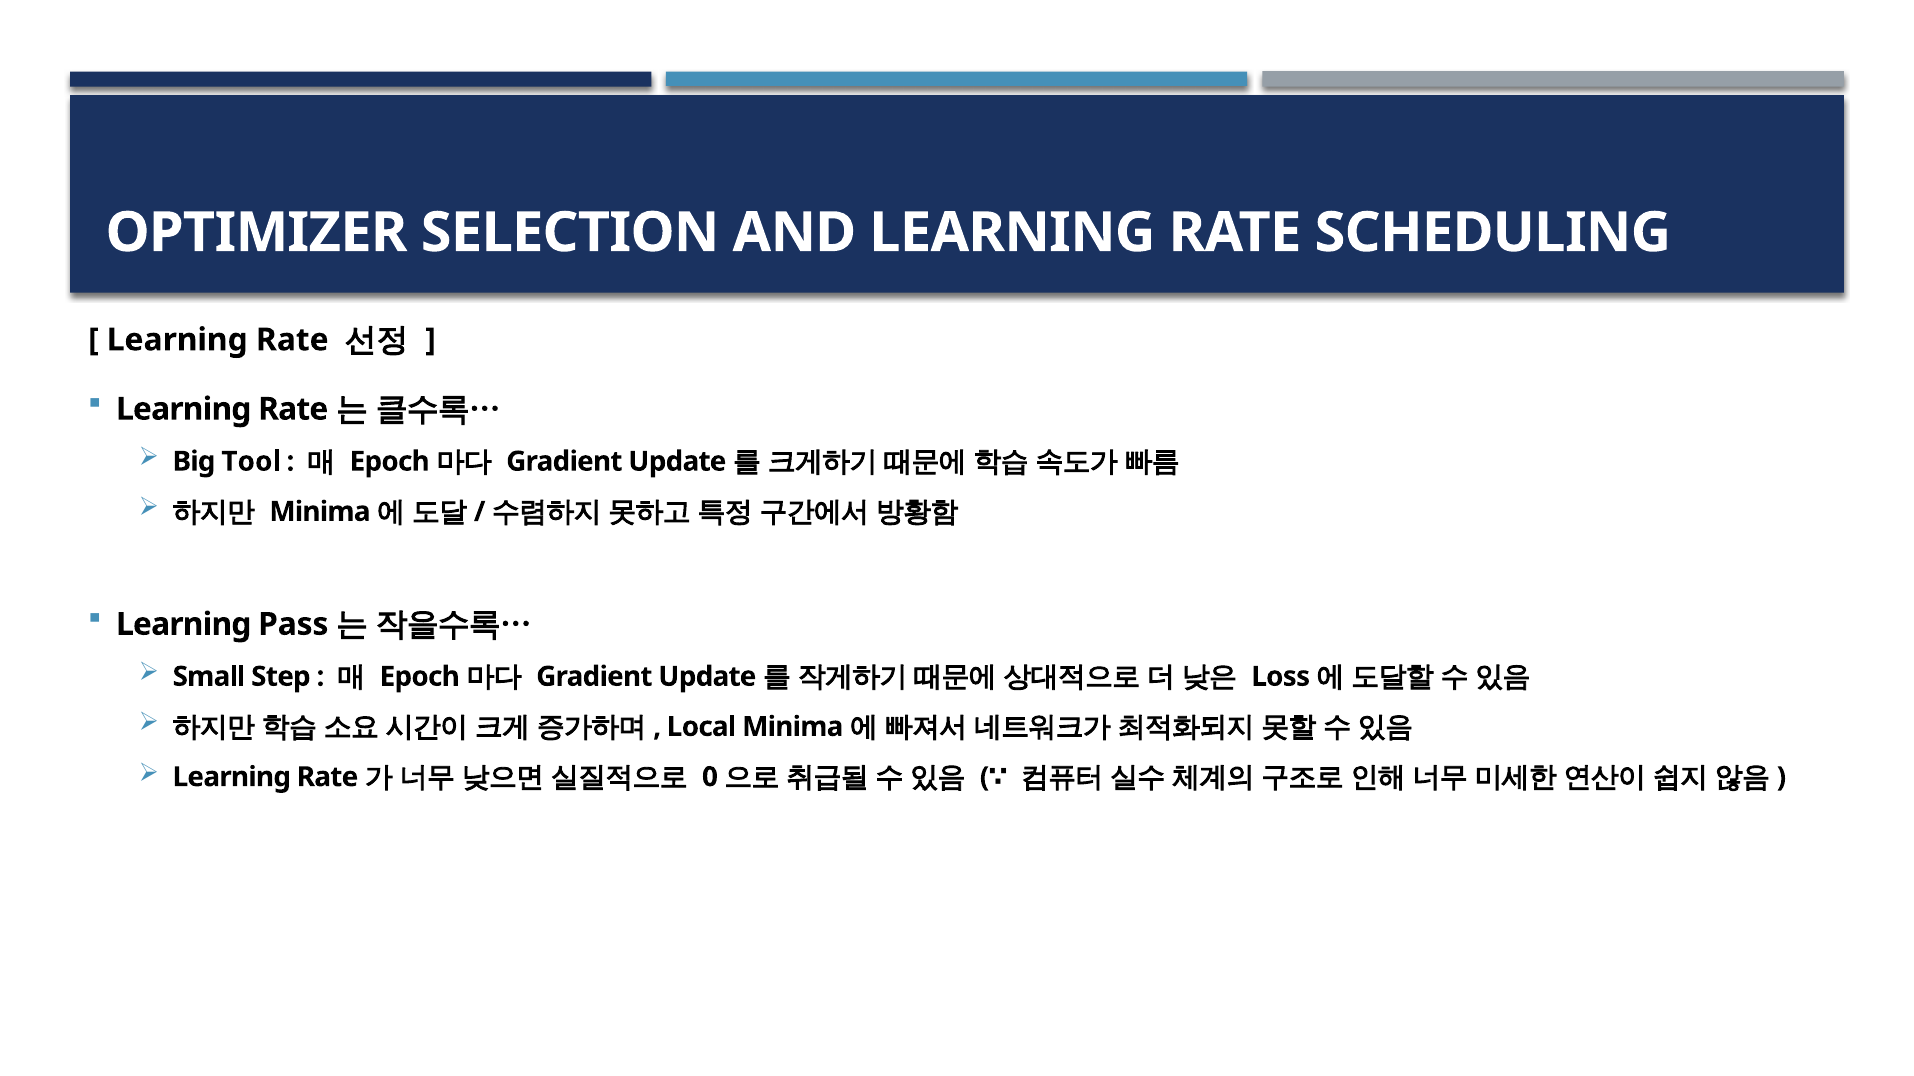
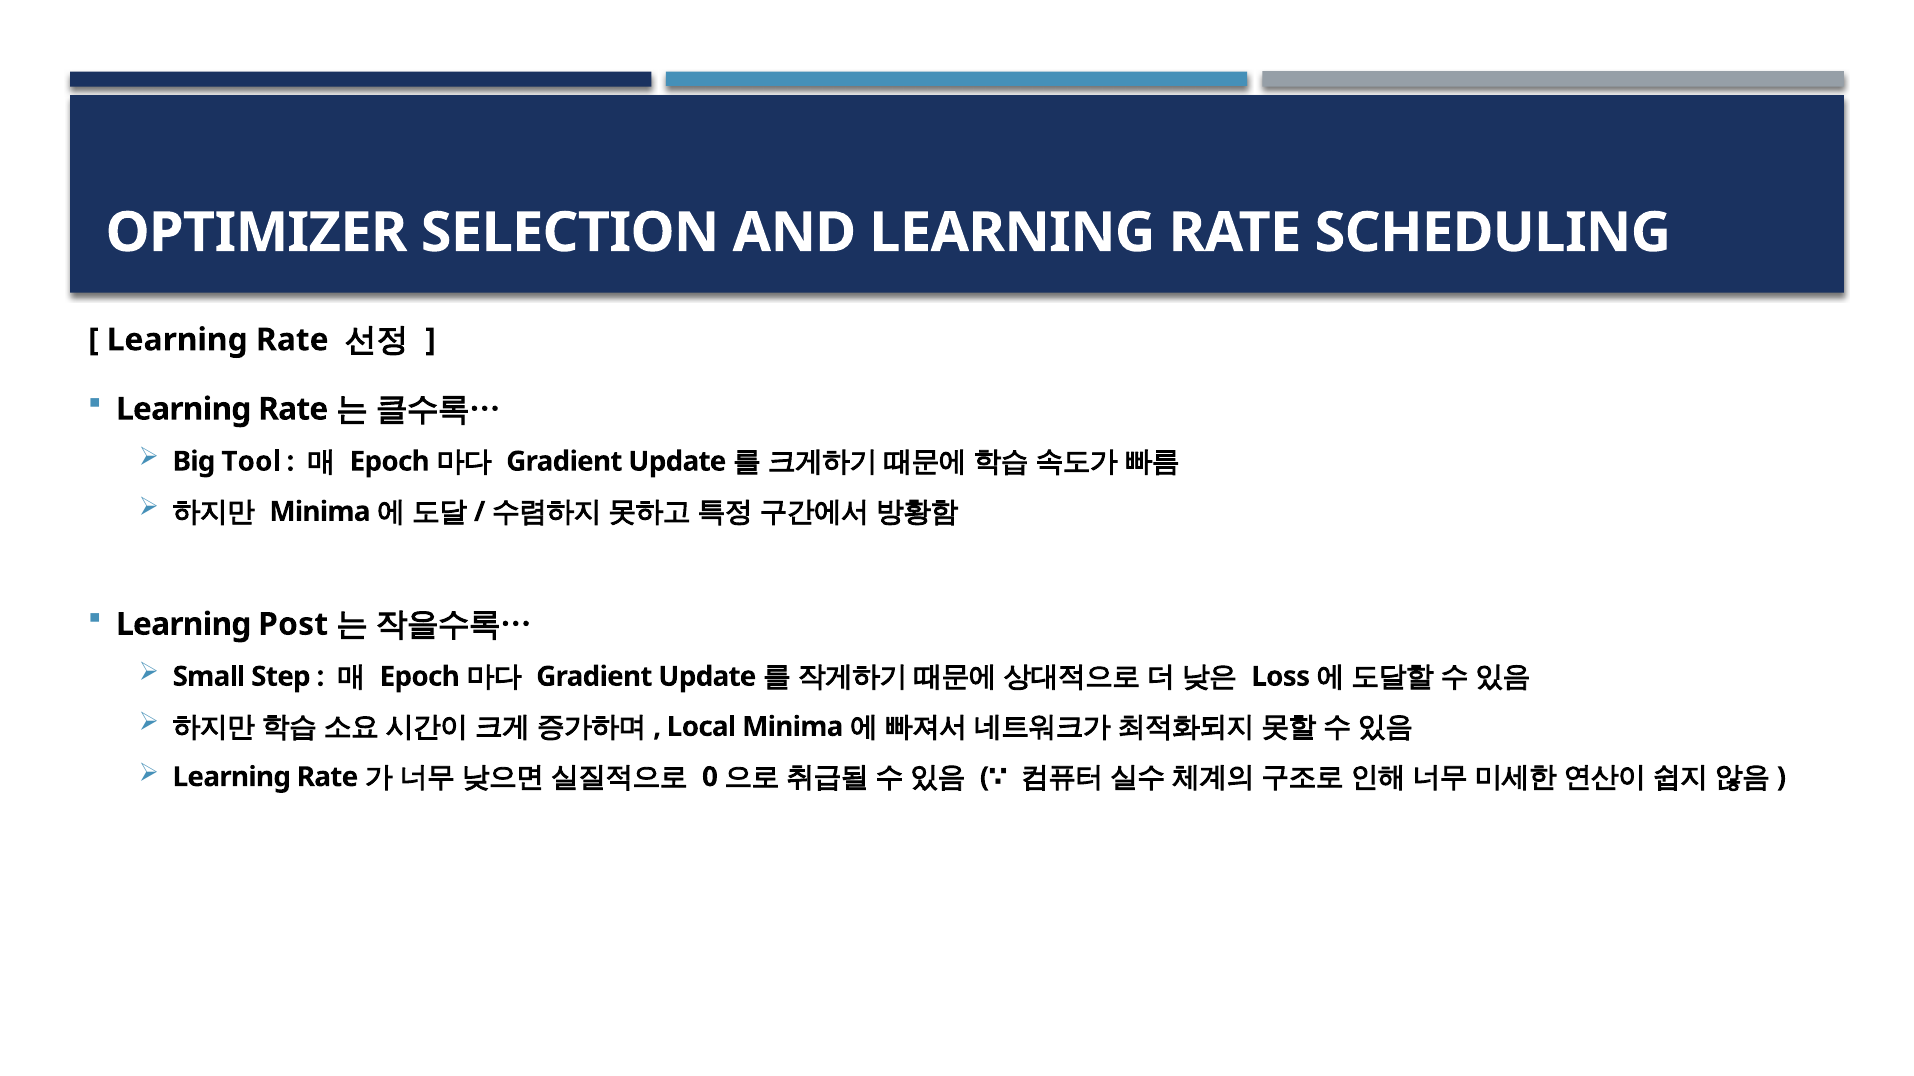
Pass: Pass -> Post
